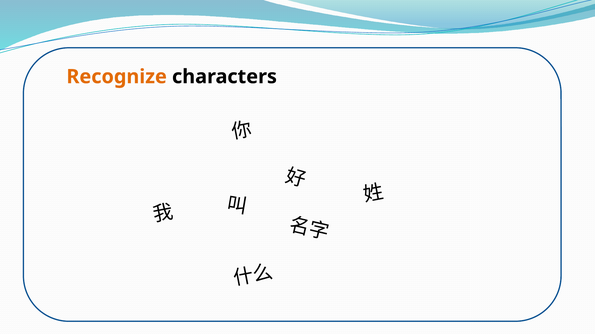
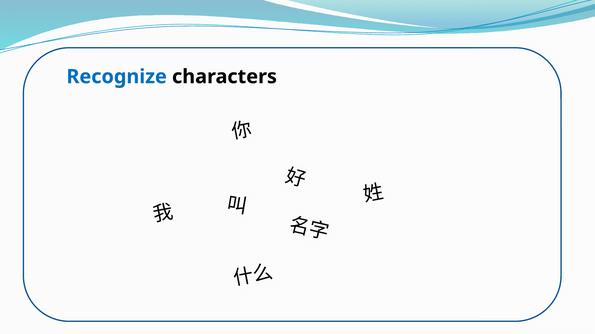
Recognize colour: orange -> blue
